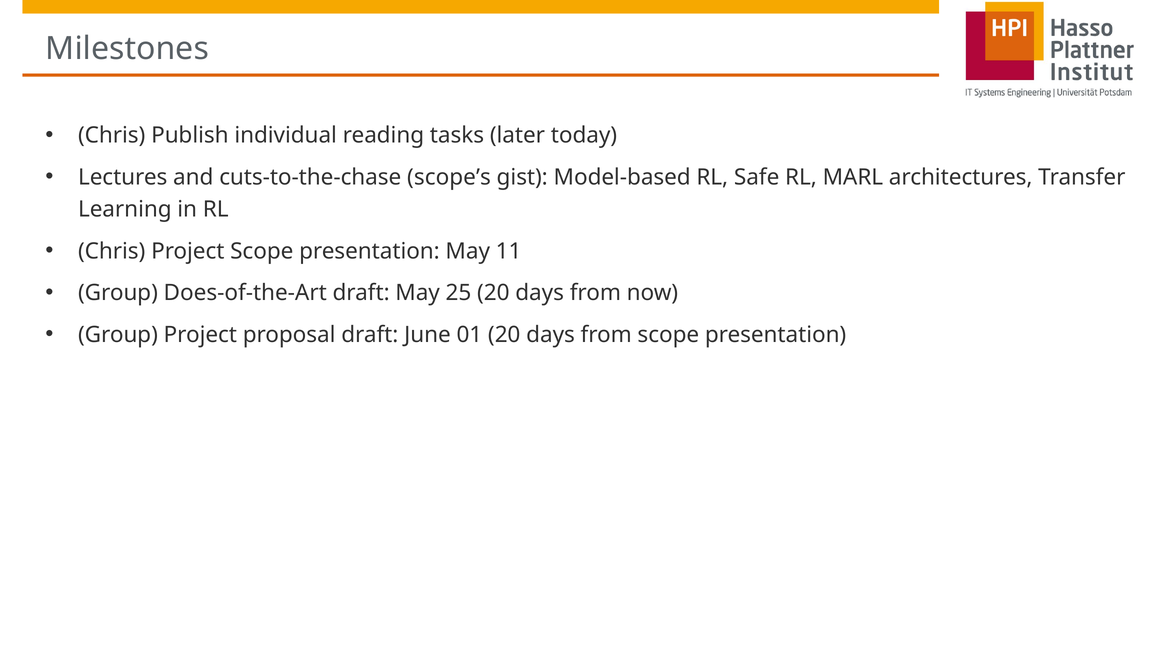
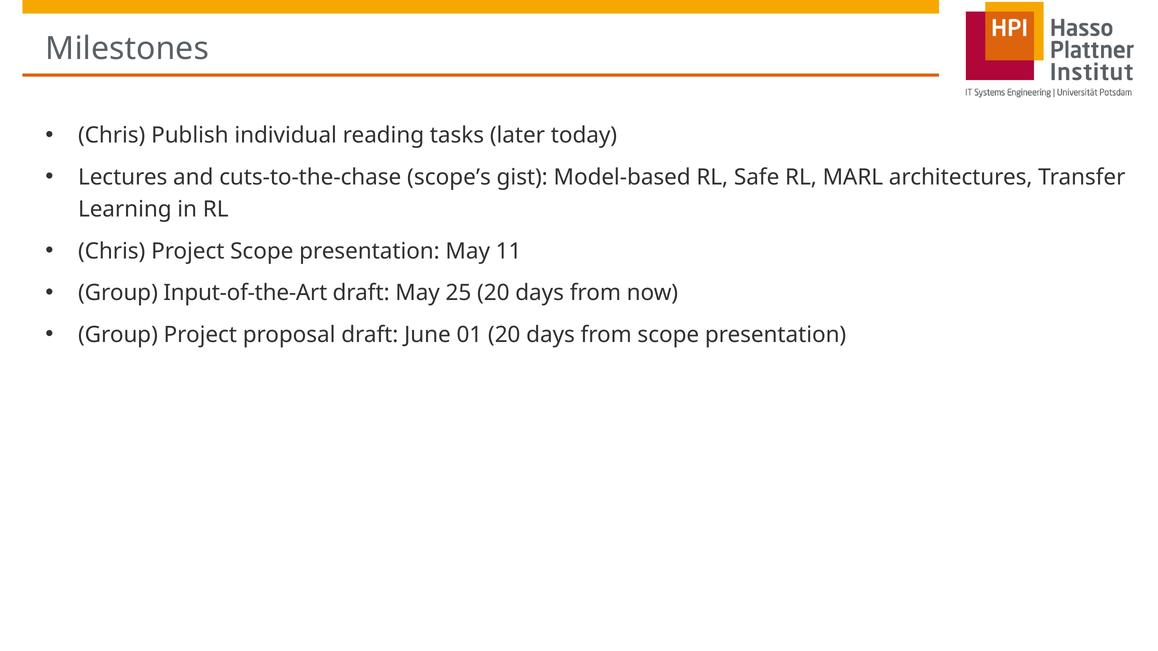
Does-of-the-Art: Does-of-the-Art -> Input-of-the-Art
